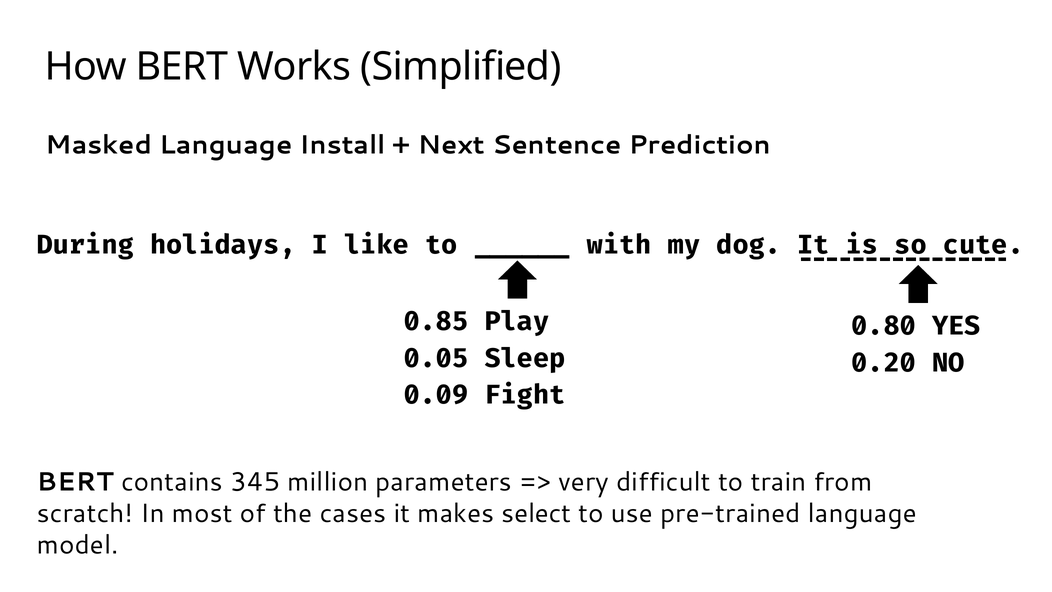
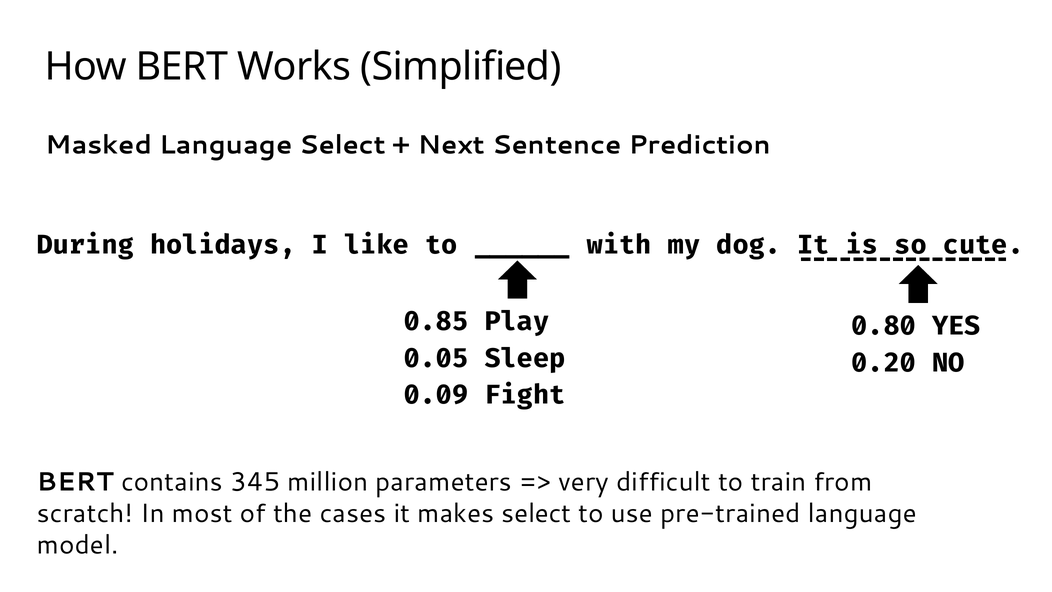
Language Install: Install -> Select
